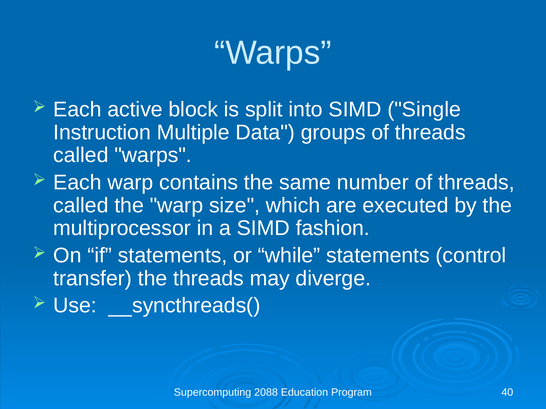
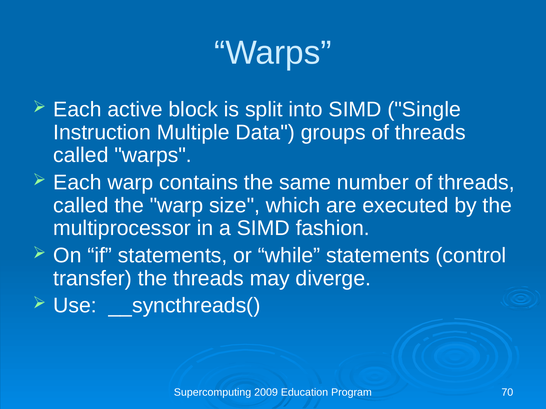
2088: 2088 -> 2009
40: 40 -> 70
